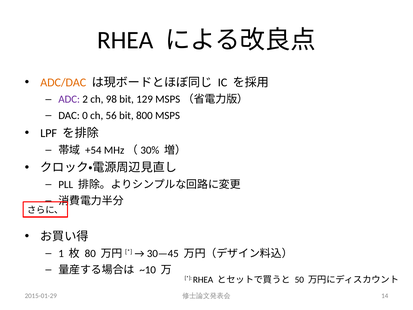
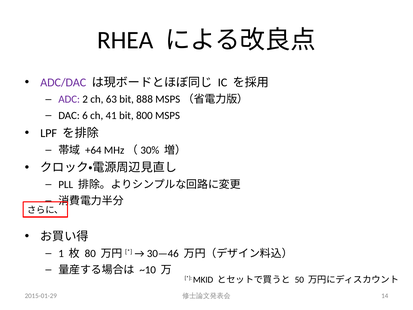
ADC/DAC colour: orange -> purple
98: 98 -> 63
129: 129 -> 888
0: 0 -> 6
56: 56 -> 41
+54: +54 -> +64
30—45: 30—45 -> 30—46
RHEA at (203, 279): RHEA -> MKID
